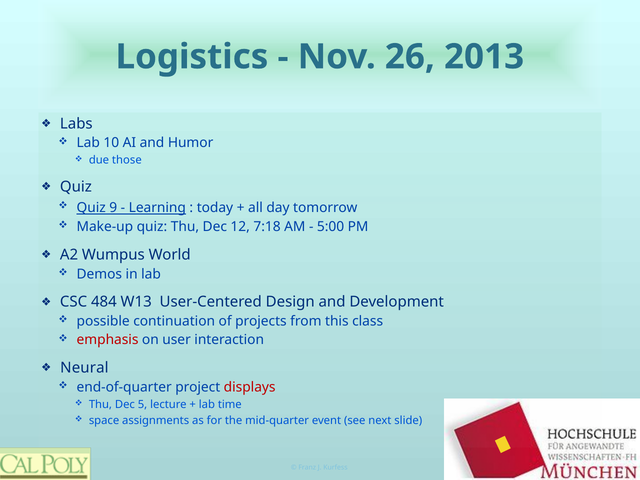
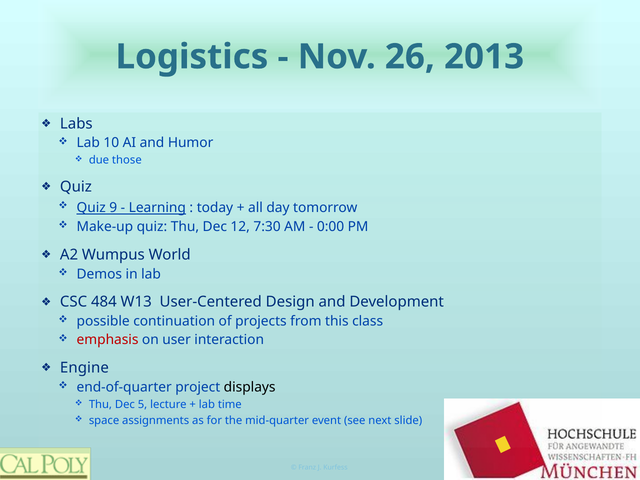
7:18: 7:18 -> 7:30
5:00: 5:00 -> 0:00
Neural: Neural -> Engine
displays colour: red -> black
